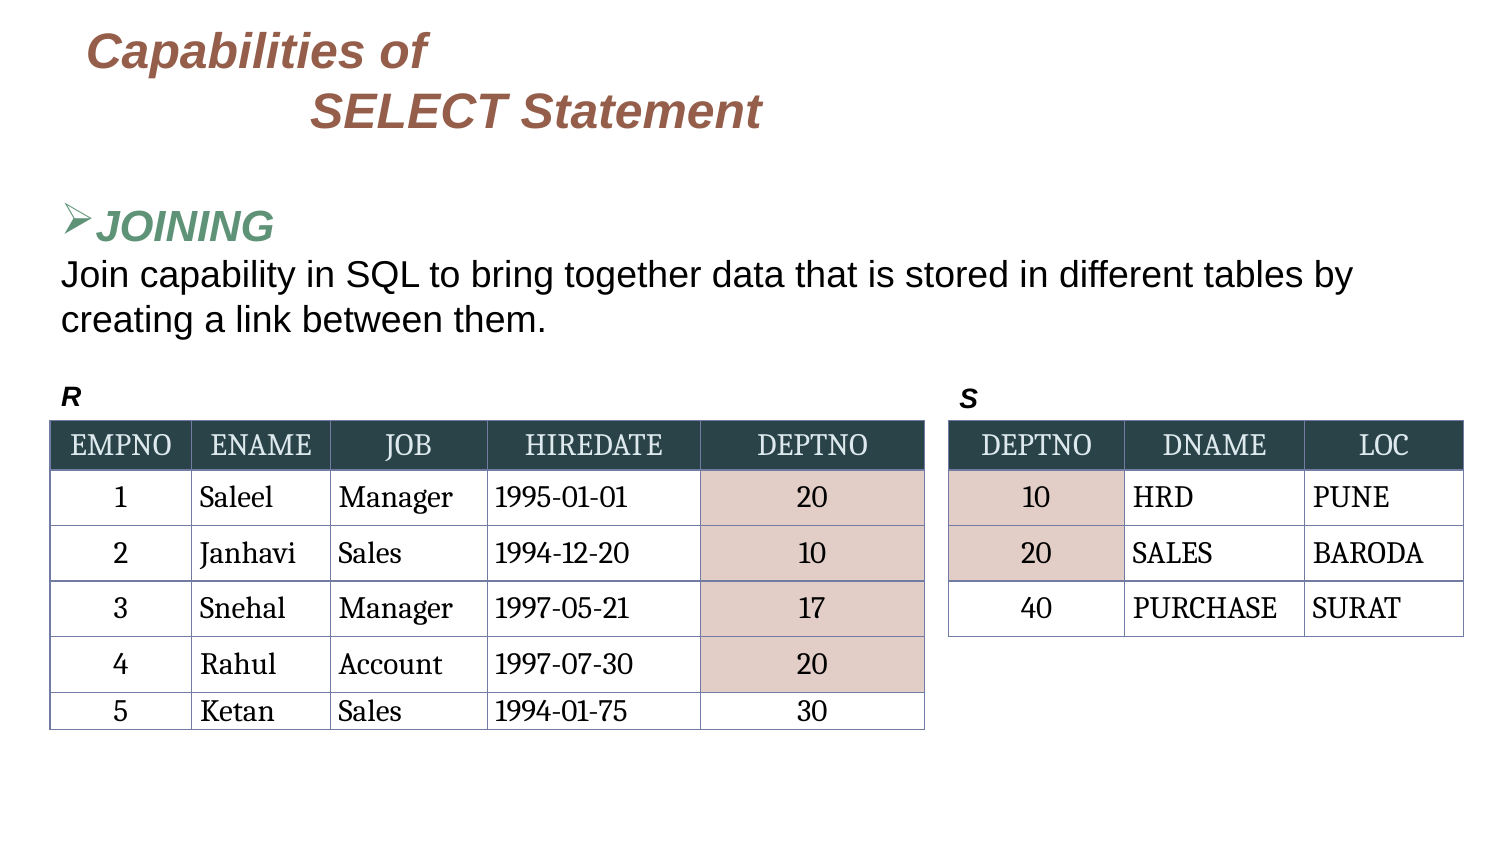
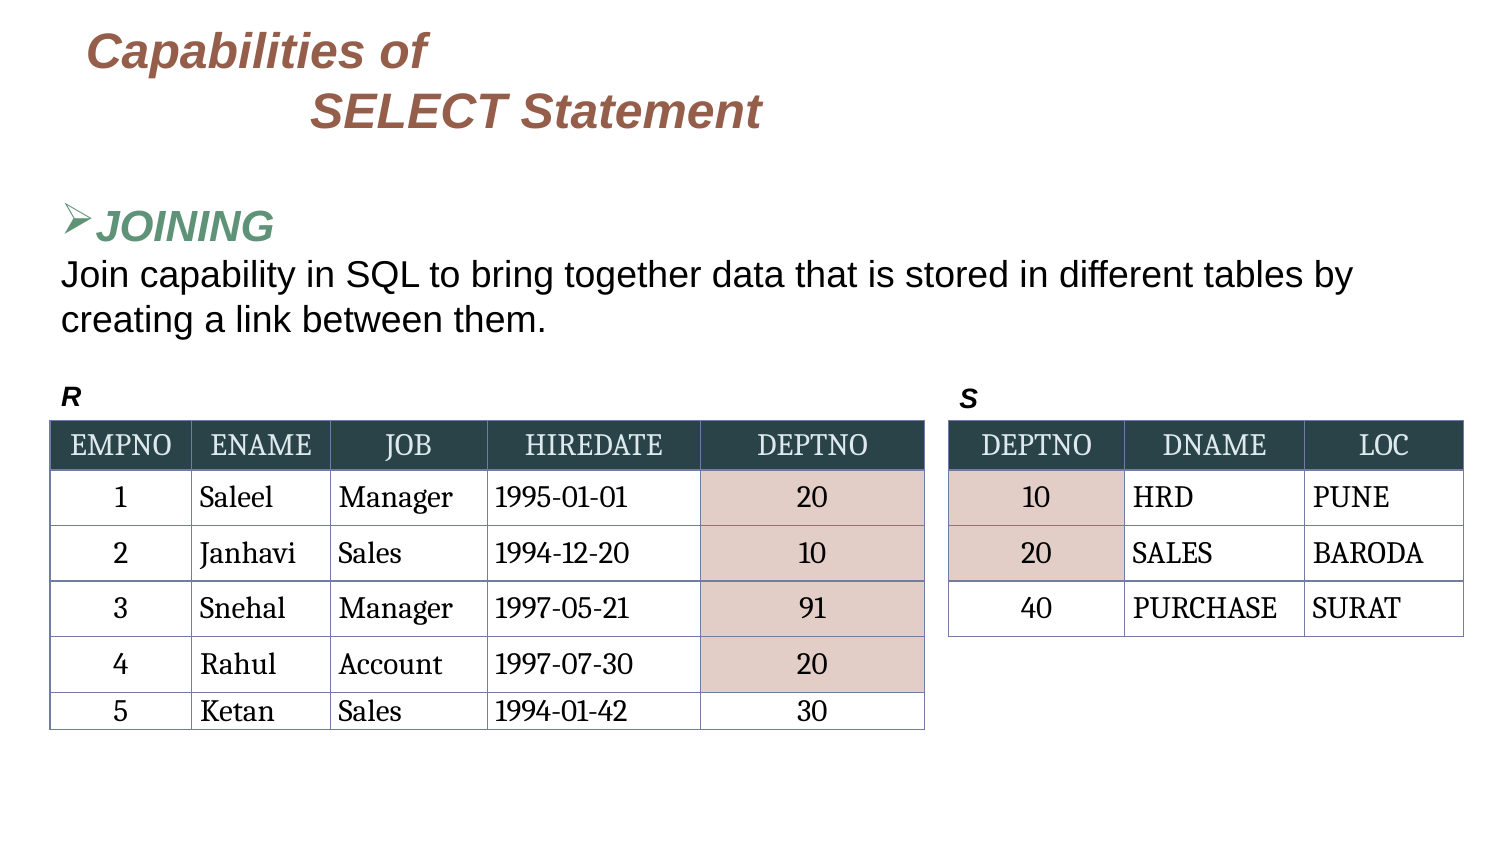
17: 17 -> 91
1994-01-75: 1994-01-75 -> 1994-01-42
